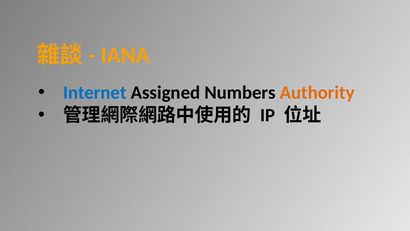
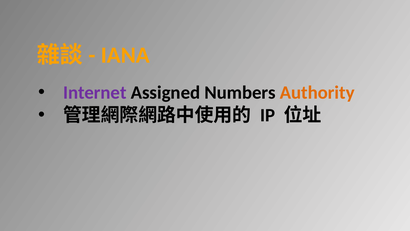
Internet colour: blue -> purple
